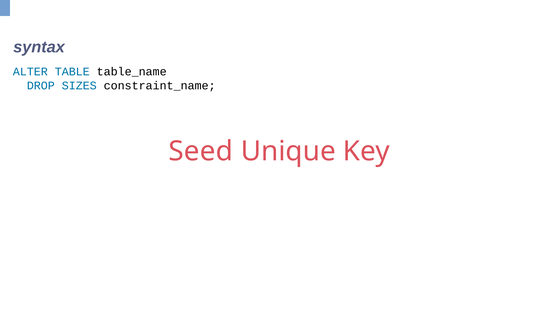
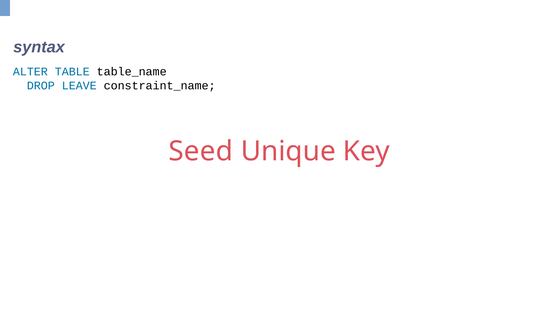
SIZES: SIZES -> LEAVE
